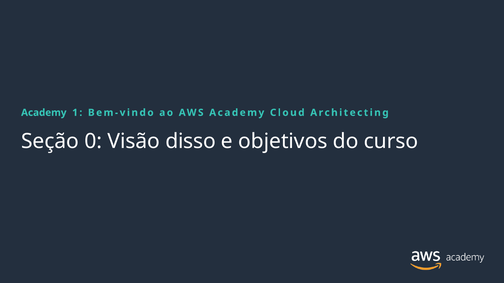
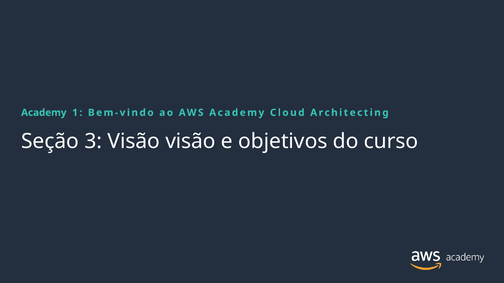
0: 0 -> 3
Visão disso: disso -> visão
